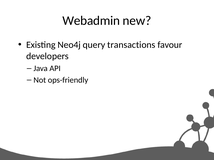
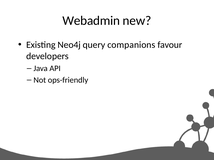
transactions: transactions -> companions
